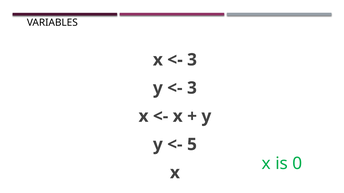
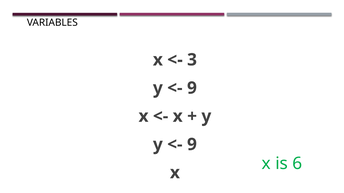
3 at (192, 88): 3 -> 9
5 at (192, 145): 5 -> 9
0: 0 -> 6
